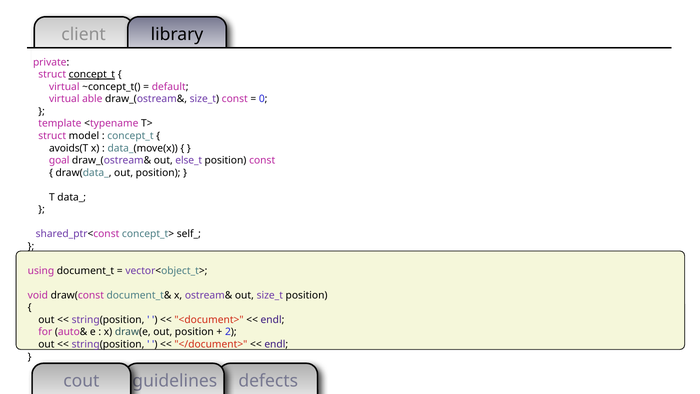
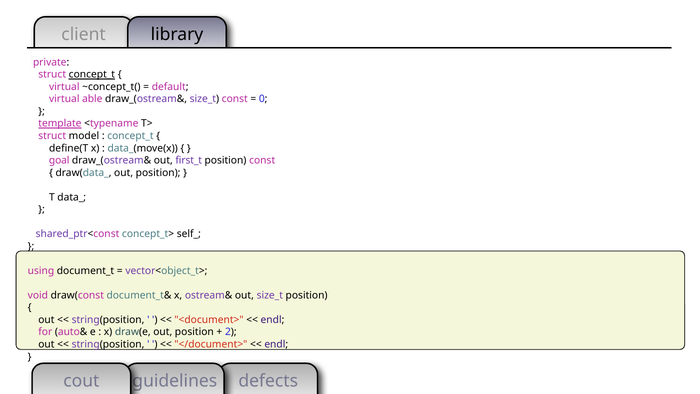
template underline: none -> present
avoids(T: avoids(T -> define(T
else_t: else_t -> first_t
